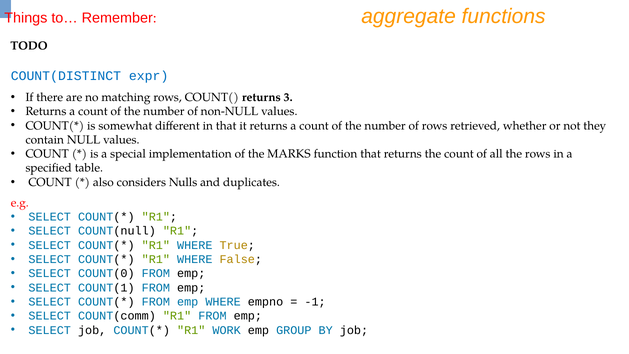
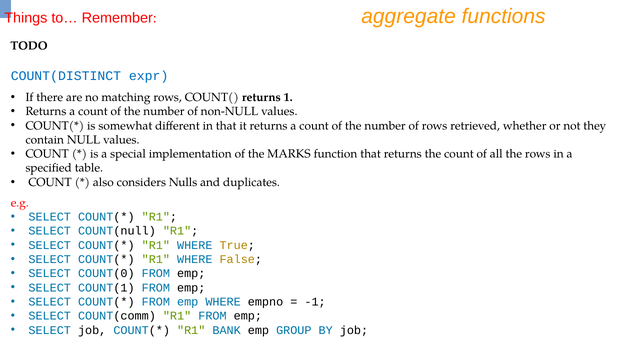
3: 3 -> 1
WORK: WORK -> BANK
